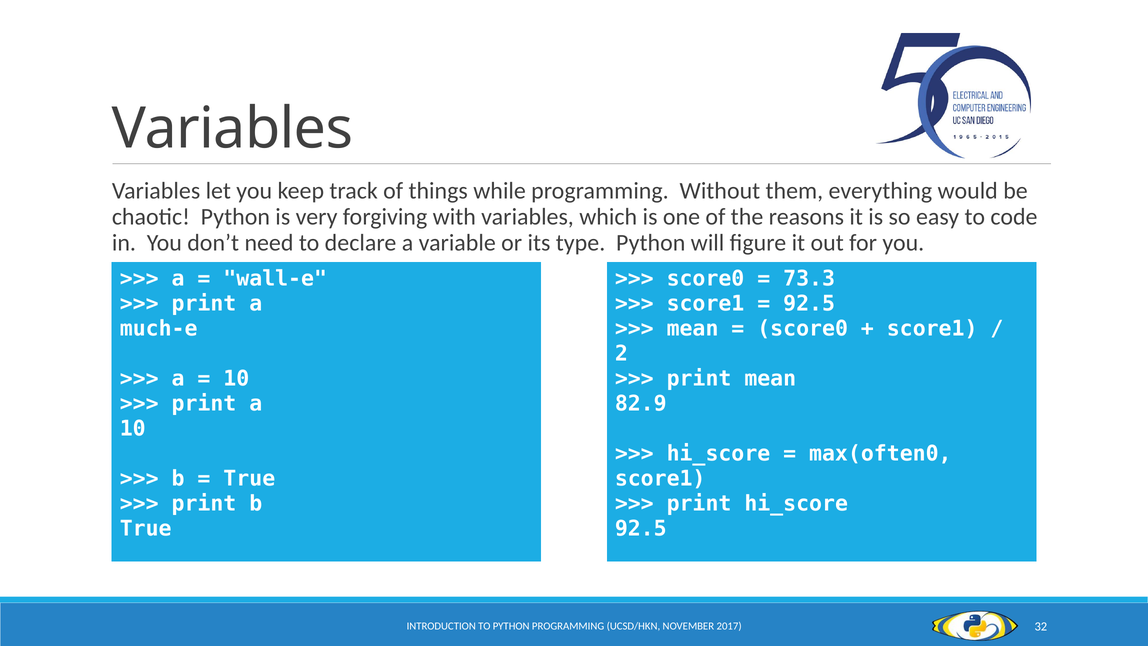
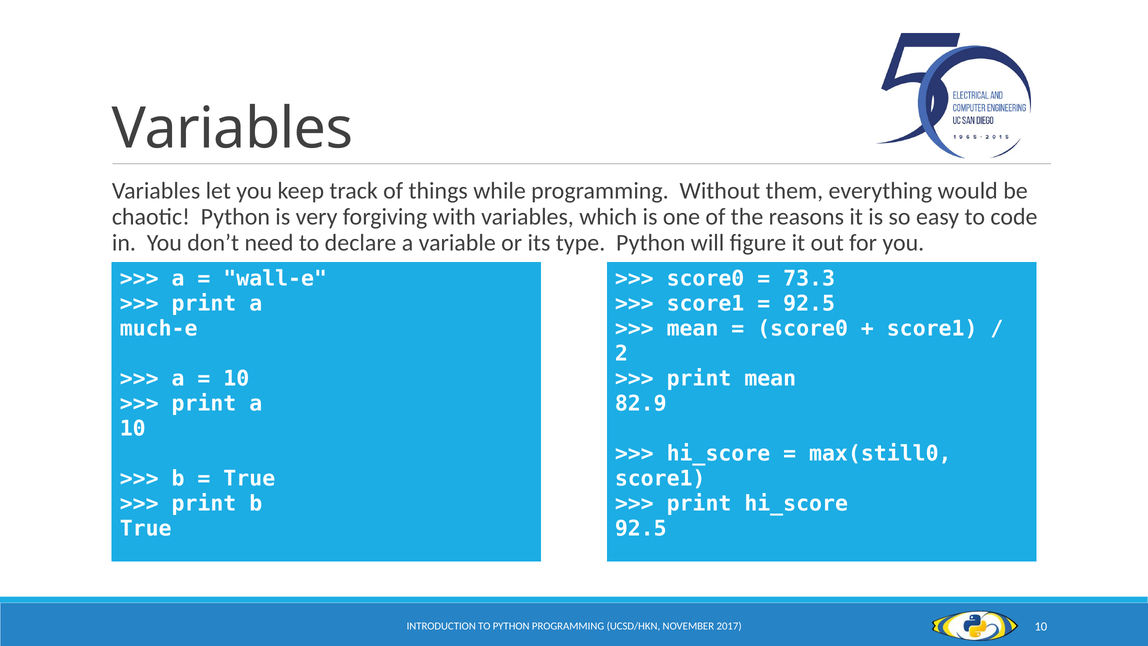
max(often0: max(often0 -> max(still0
2017 32: 32 -> 10
